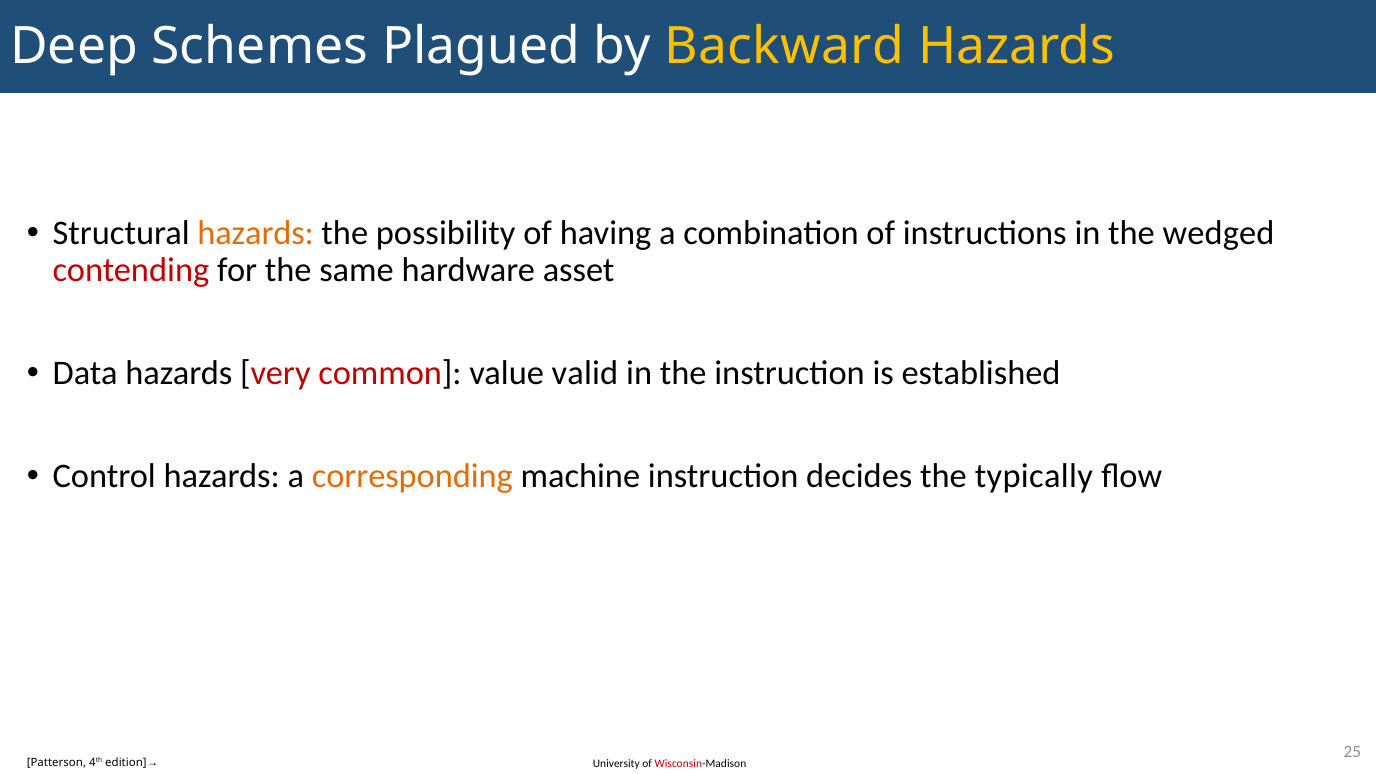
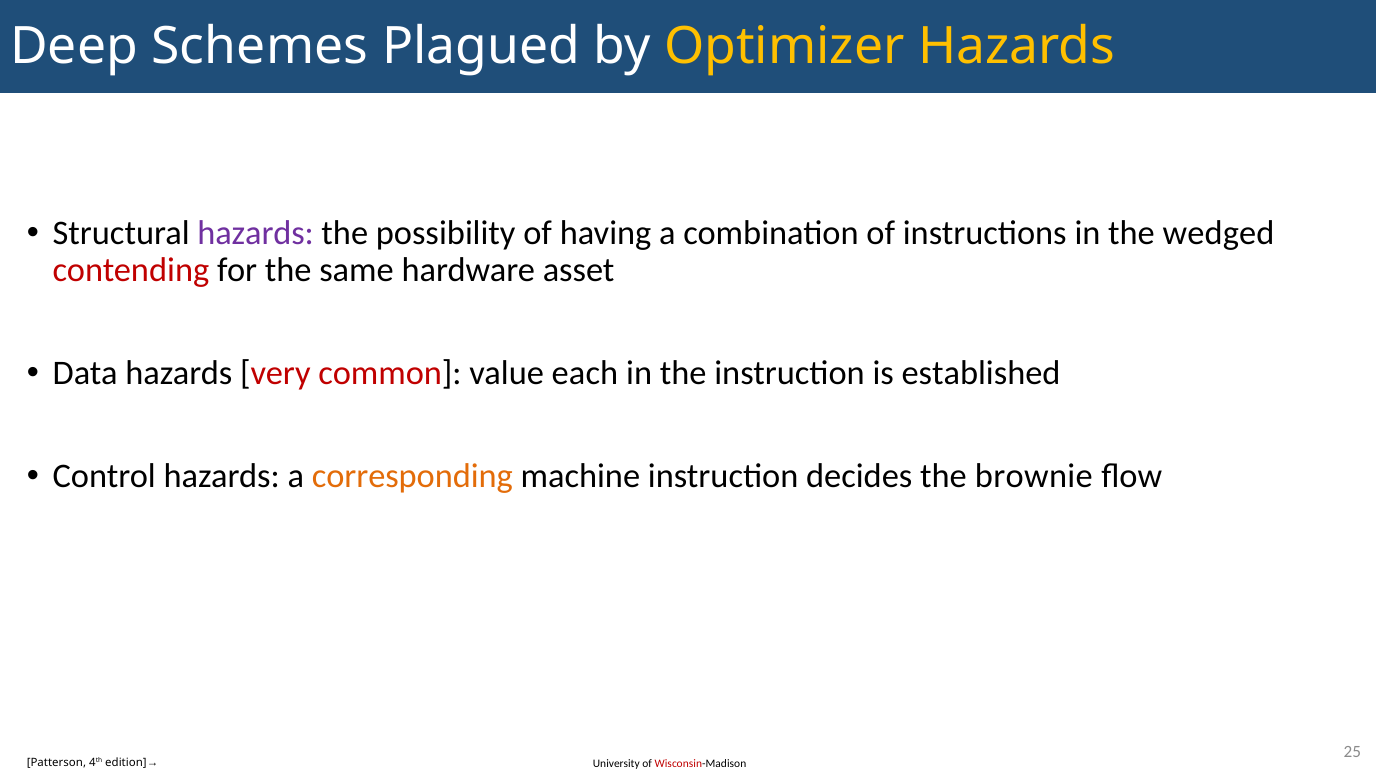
Backward: Backward -> Optimizer
hazards at (256, 233) colour: orange -> purple
valid: valid -> each
typically: typically -> brownie
